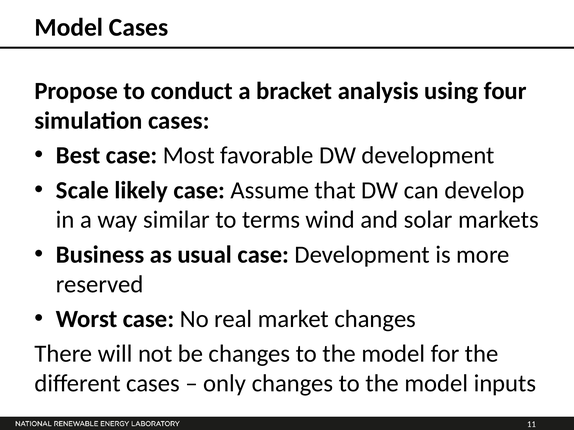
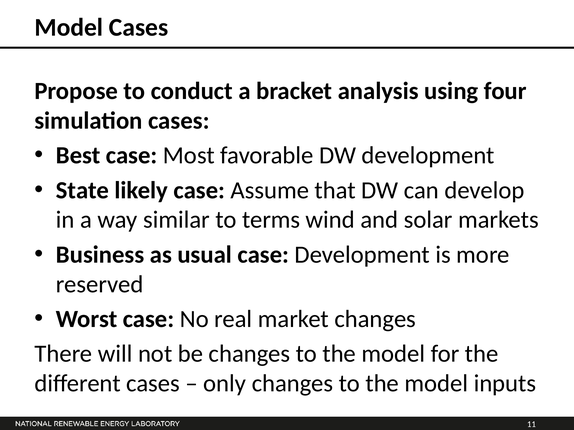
Scale: Scale -> State
